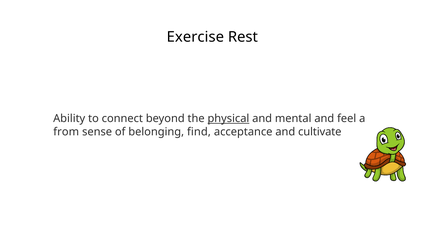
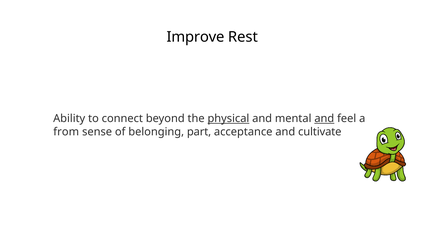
Exercise: Exercise -> Improve
and at (324, 119) underline: none -> present
find: find -> part
